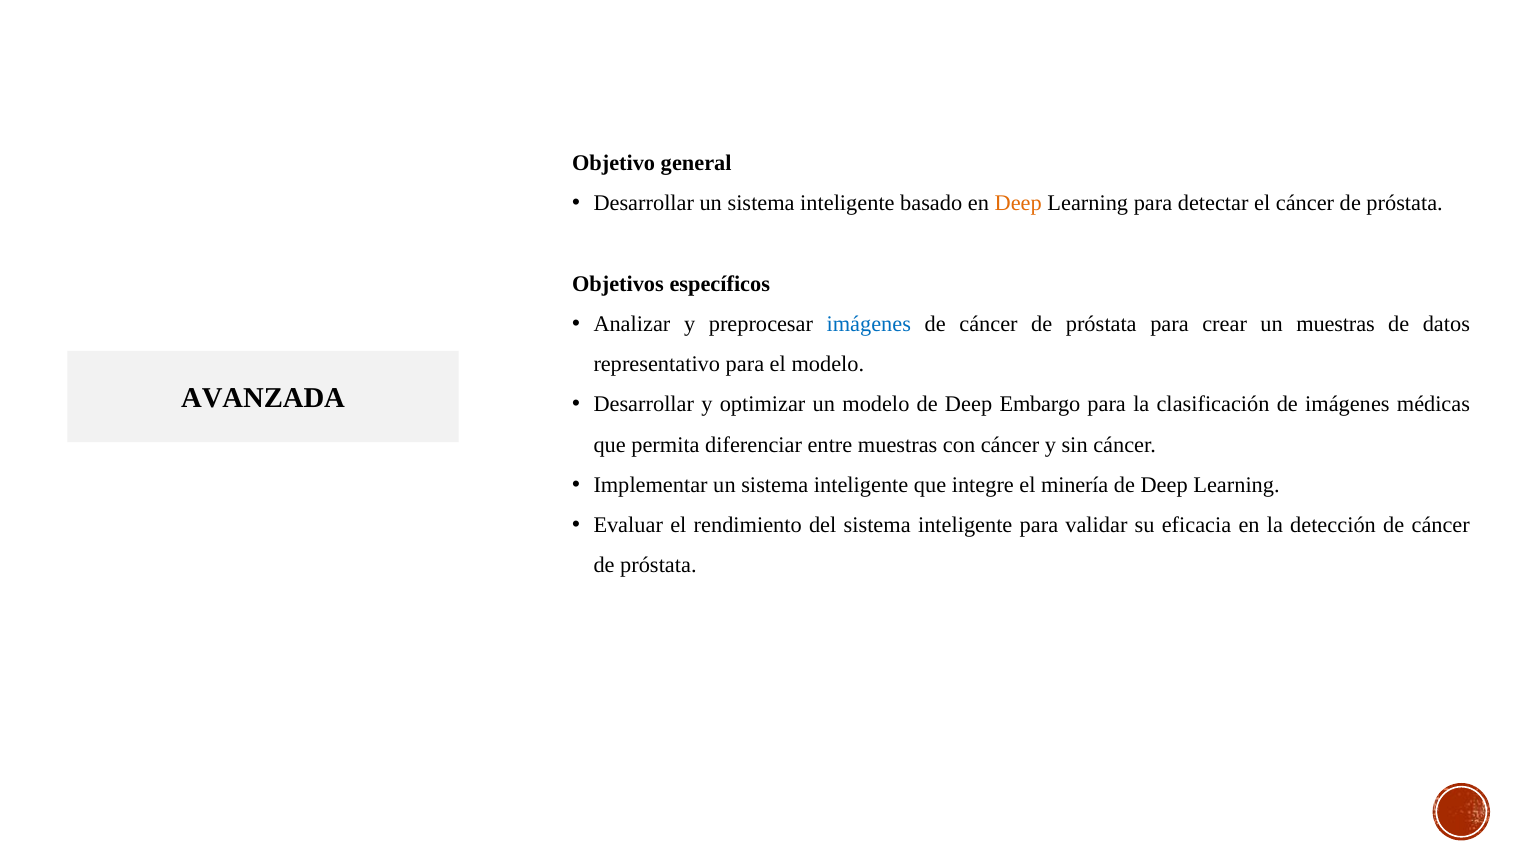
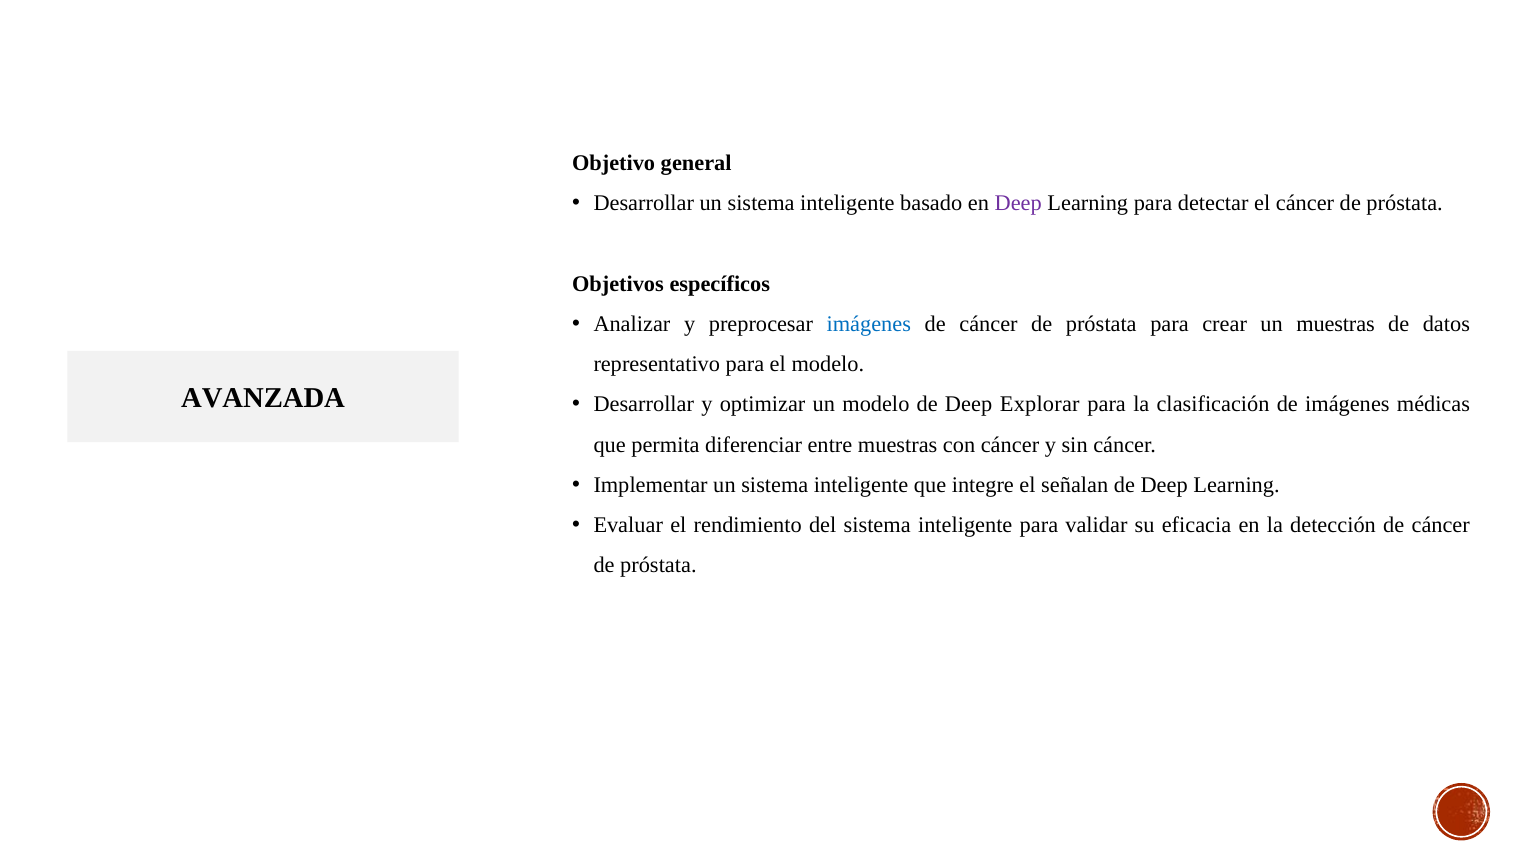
Deep at (1018, 203) colour: orange -> purple
Embargo: Embargo -> Explorar
minería: minería -> señalan
